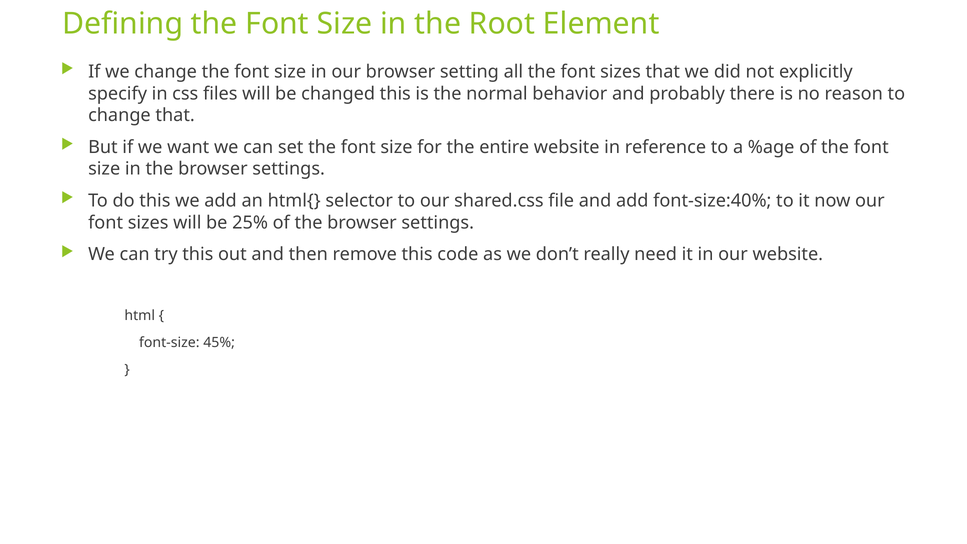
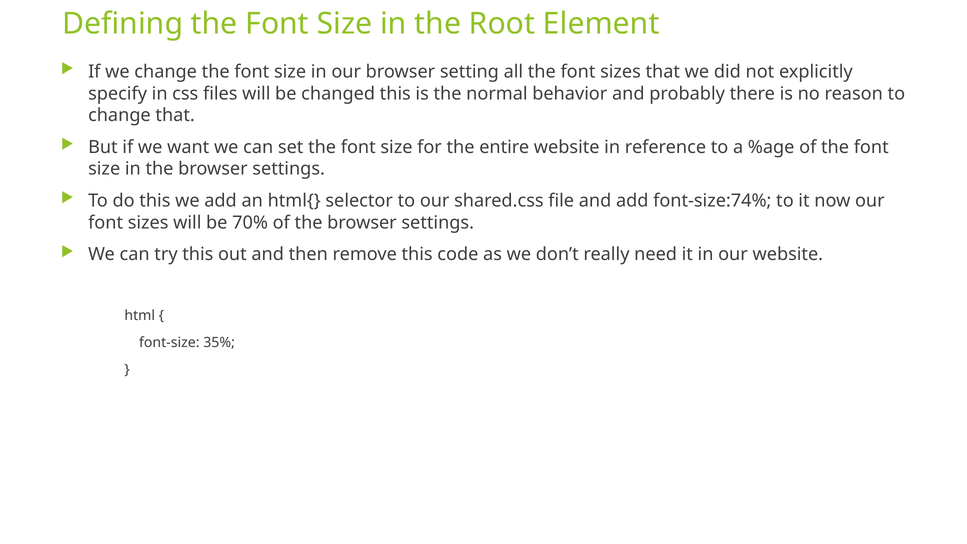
font-size:40%: font-size:40% -> font-size:74%
25%: 25% -> 70%
45%: 45% -> 35%
